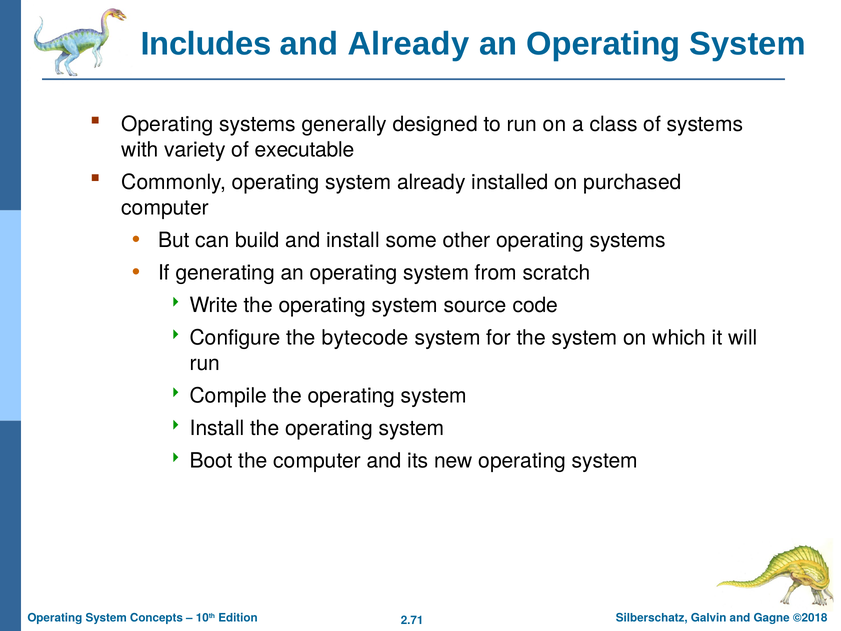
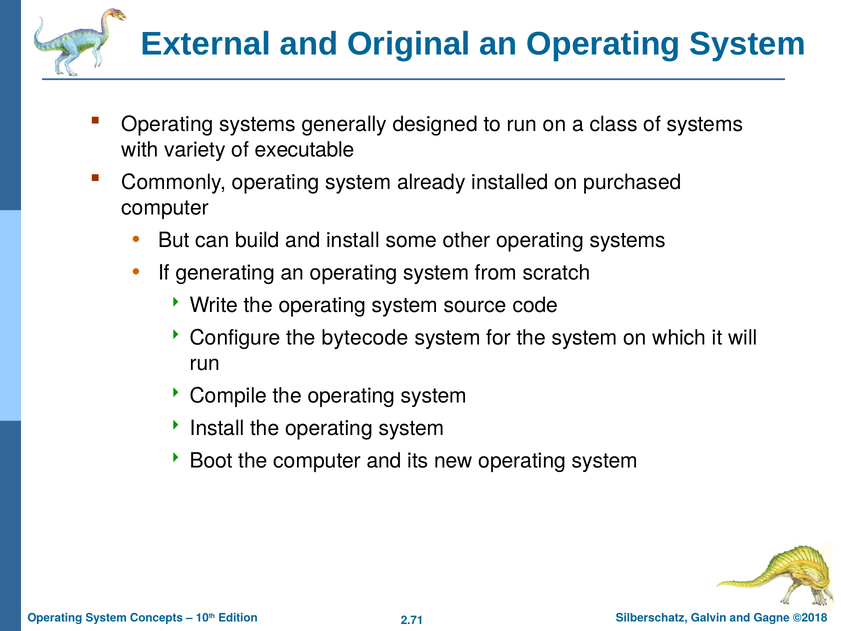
Includes: Includes -> External
and Already: Already -> Original
